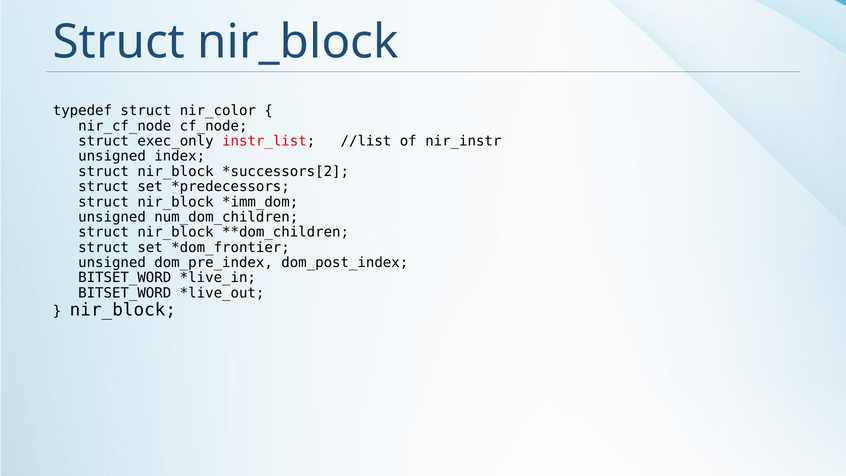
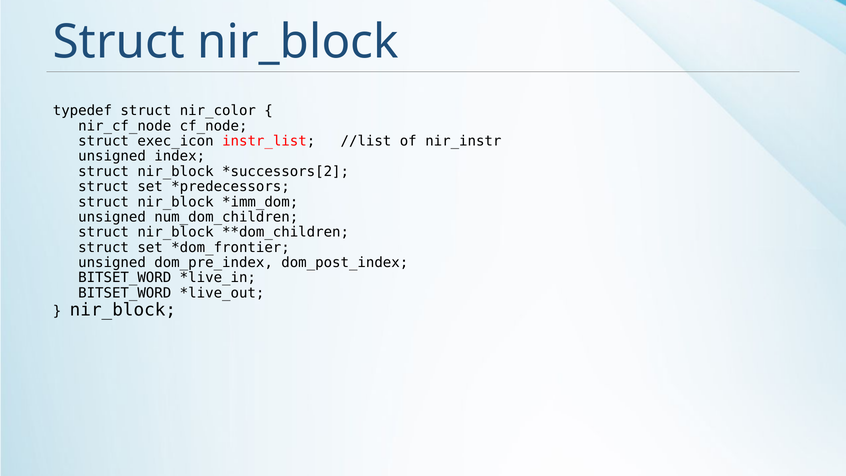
exec_only: exec_only -> exec_icon
